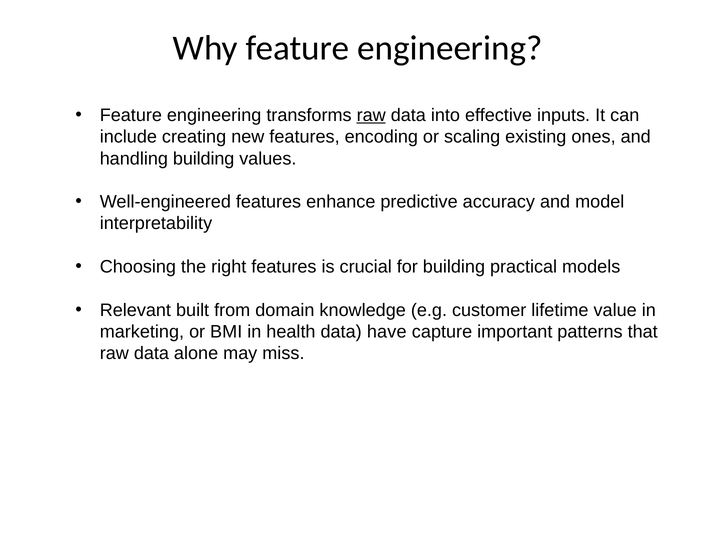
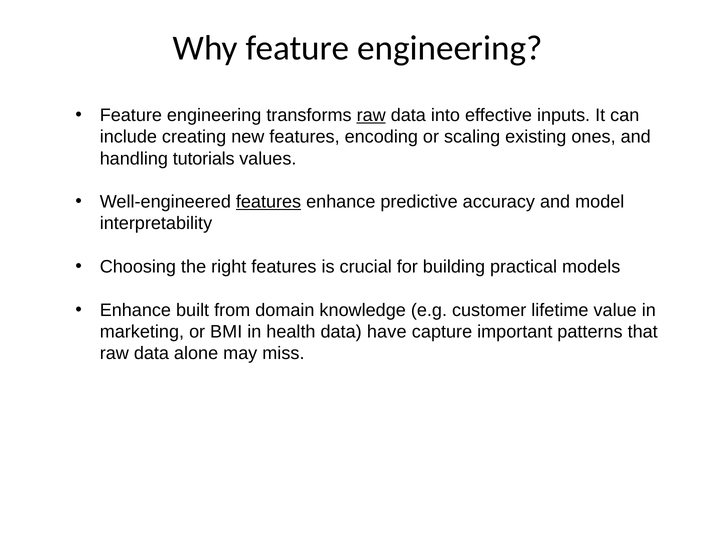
handling building: building -> tutorials
features at (269, 202) underline: none -> present
Relevant at (135, 310): Relevant -> Enhance
